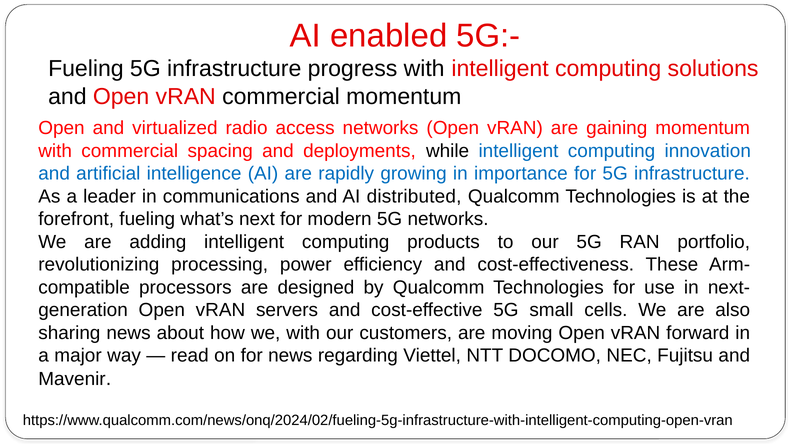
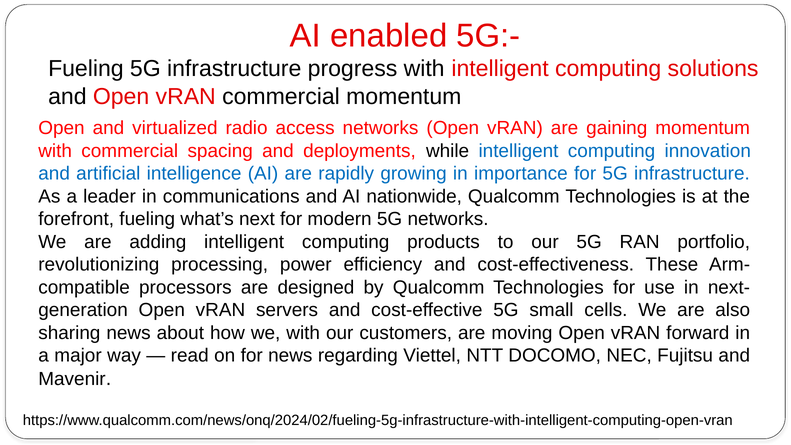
distributed: distributed -> nationwide
